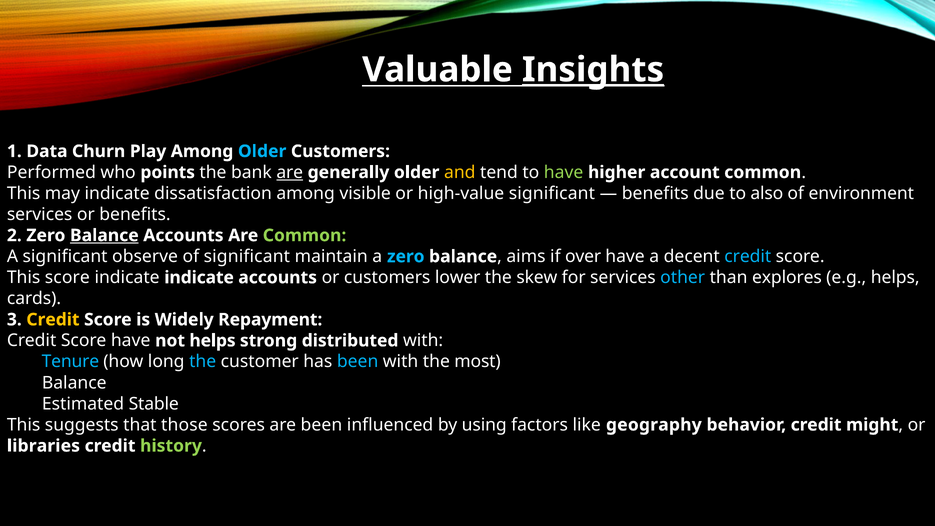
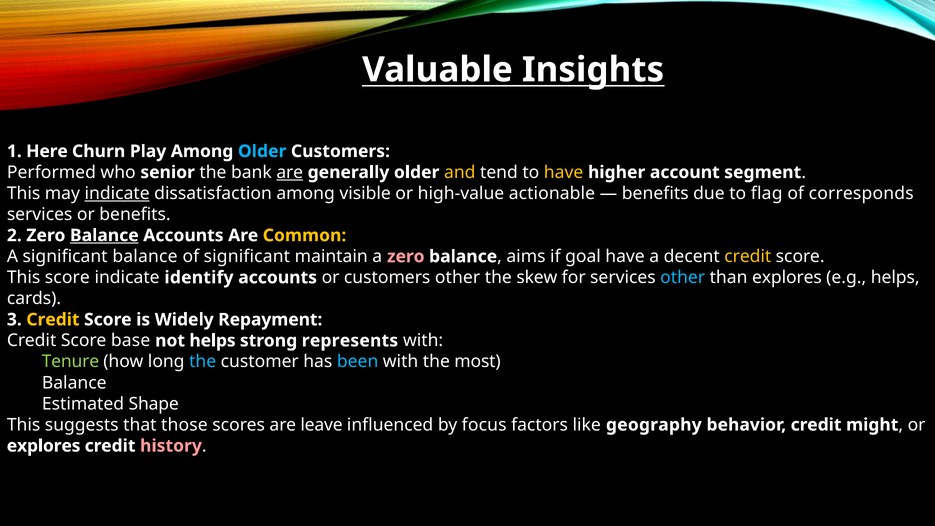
Insights underline: present -> none
Data: Data -> Here
points: points -> senior
have at (564, 172) colour: light green -> yellow
account common: common -> segment
indicate at (117, 193) underline: none -> present
high-value significant: significant -> actionable
also: also -> flag
environment: environment -> corresponds
Common at (305, 235) colour: light green -> yellow
significant observe: observe -> balance
zero at (406, 256) colour: light blue -> pink
over: over -> goal
credit at (748, 256) colour: light blue -> yellow
indicate indicate: indicate -> identify
customers lower: lower -> other
Score have: have -> base
distributed: distributed -> represents
Tenure colour: light blue -> light green
Stable: Stable -> Shape
are been: been -> leave
using: using -> focus
libraries at (43, 446): libraries -> explores
history colour: light green -> pink
